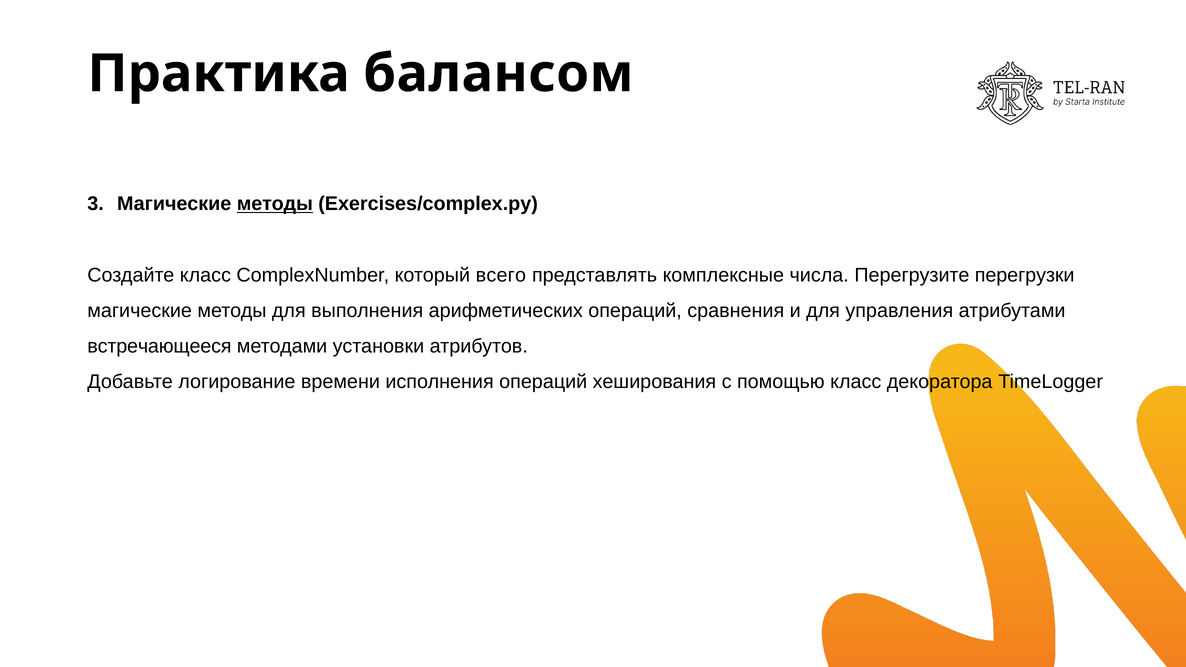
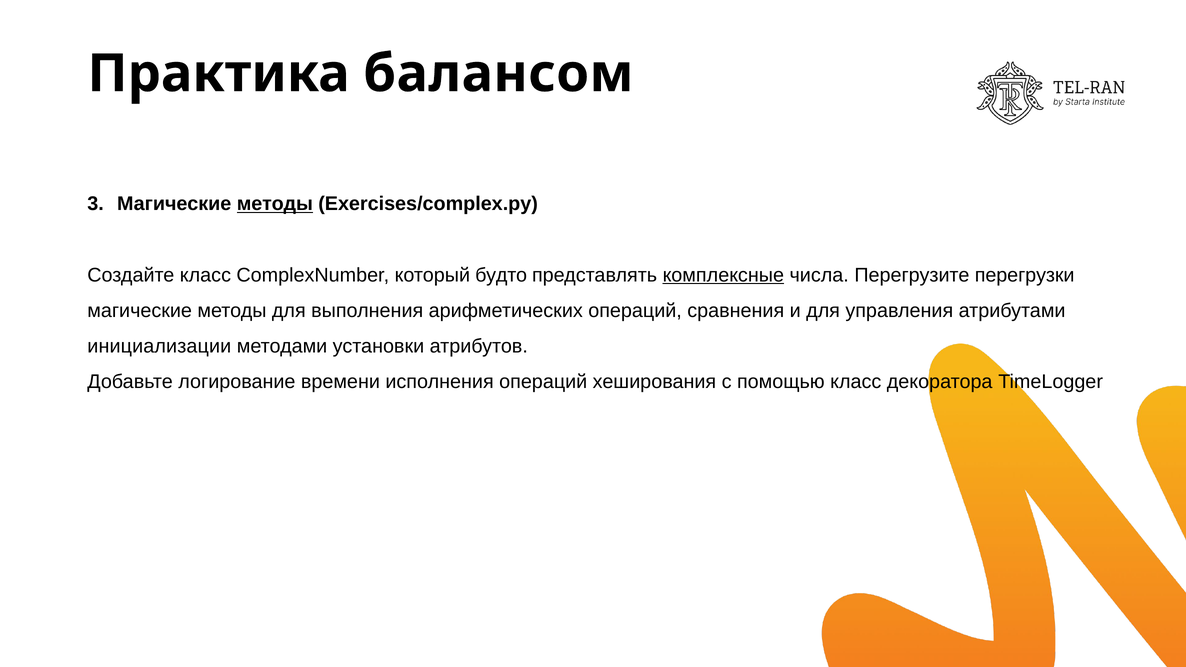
всего: всего -> будто
комплексные underline: none -> present
встречающееся: встречающееся -> инициализации
